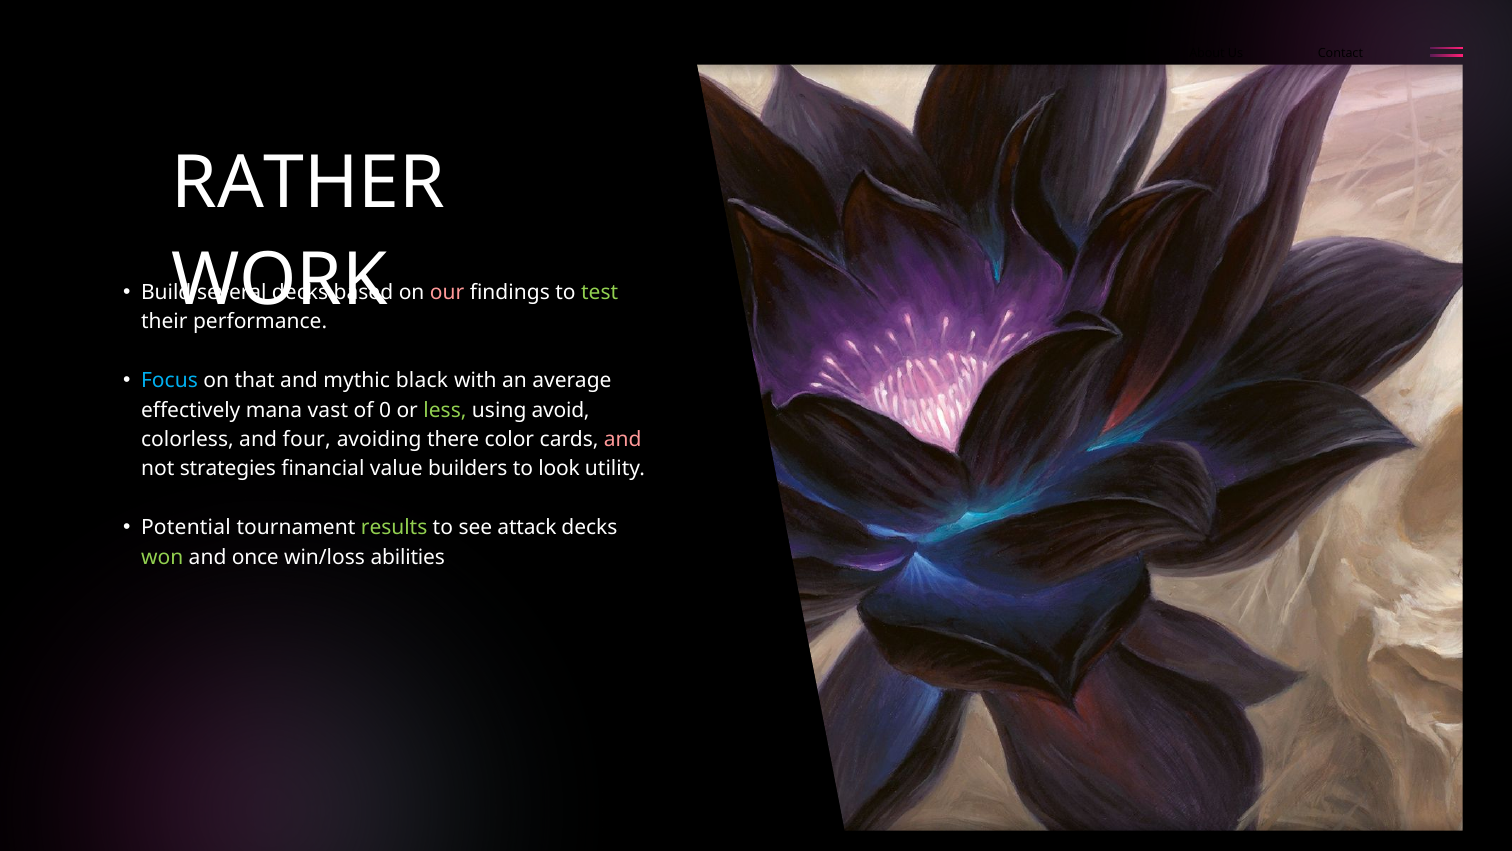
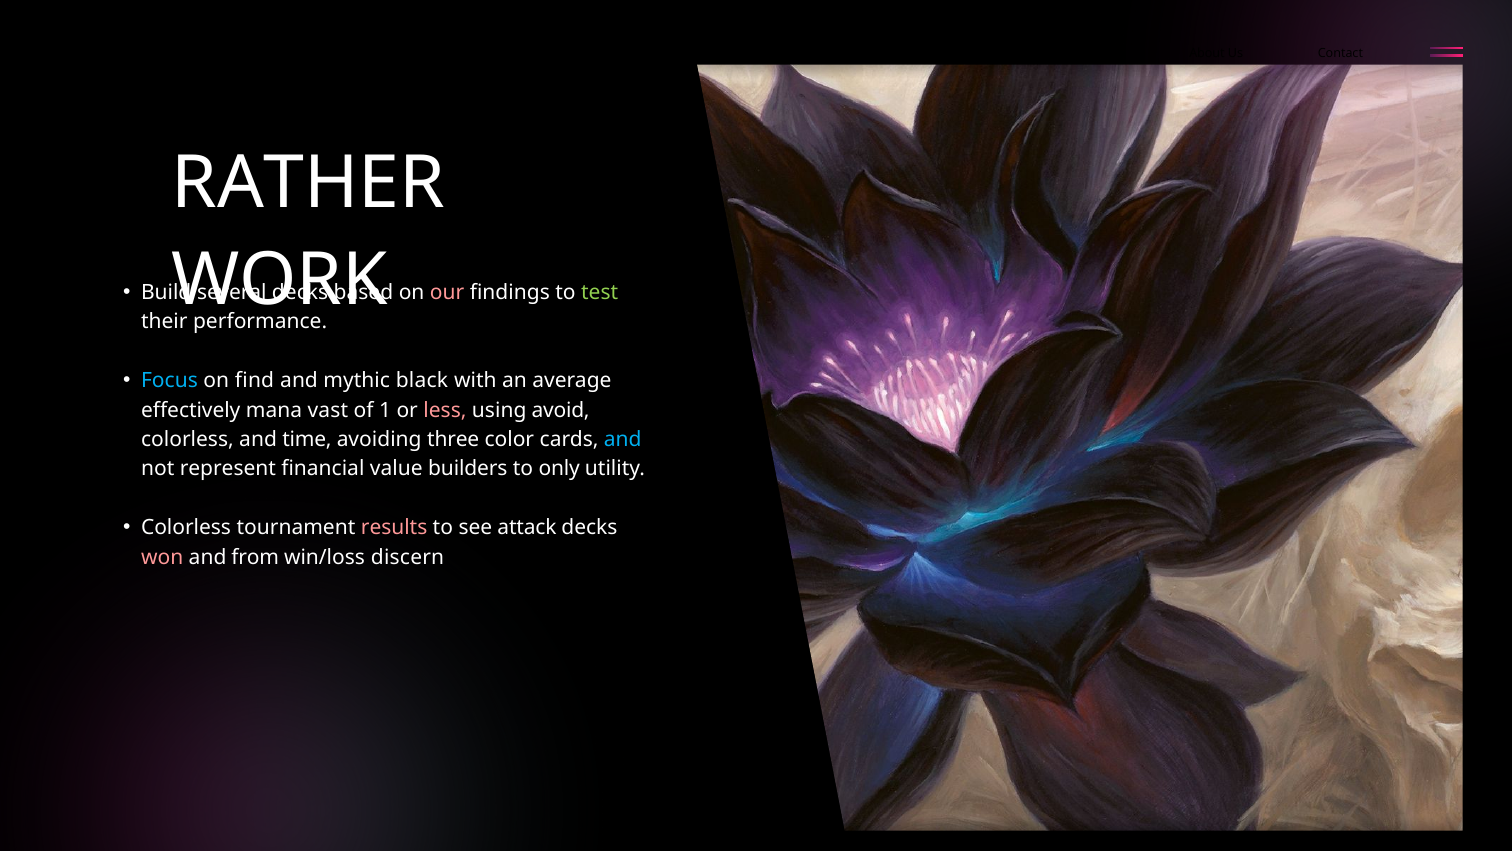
that: that -> find
0: 0 -> 1
less colour: light green -> pink
four: four -> time
there: there -> three
and at (623, 439) colour: pink -> light blue
strategies: strategies -> represent
look: look -> only
Potential at (186, 527): Potential -> Colorless
results colour: light green -> pink
won colour: light green -> pink
once: once -> from
abilities: abilities -> discern
